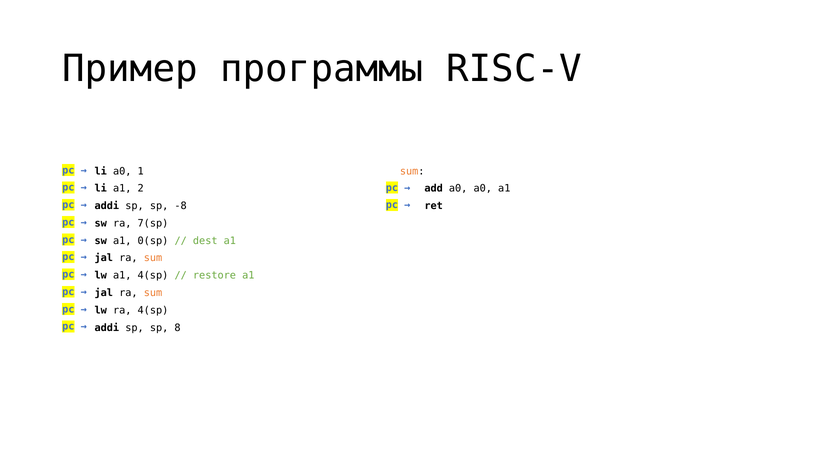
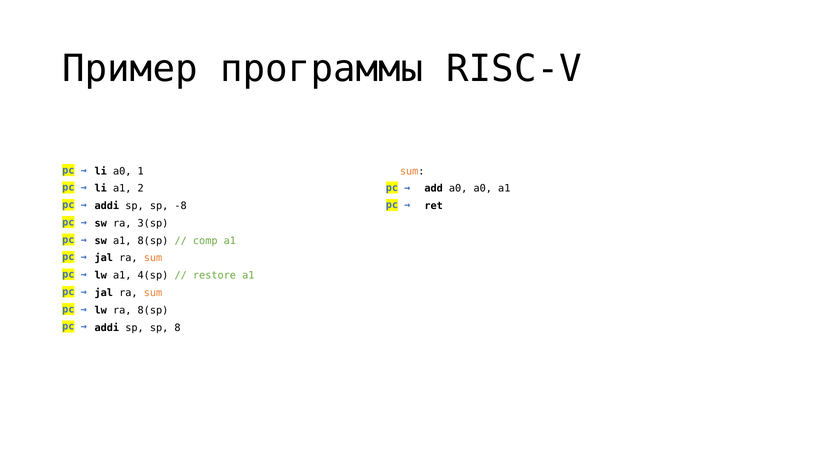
7(sp: 7(sp -> 3(sp
a1 0(sp: 0(sp -> 8(sp
dest: dest -> comp
ra 4(sp: 4(sp -> 8(sp
